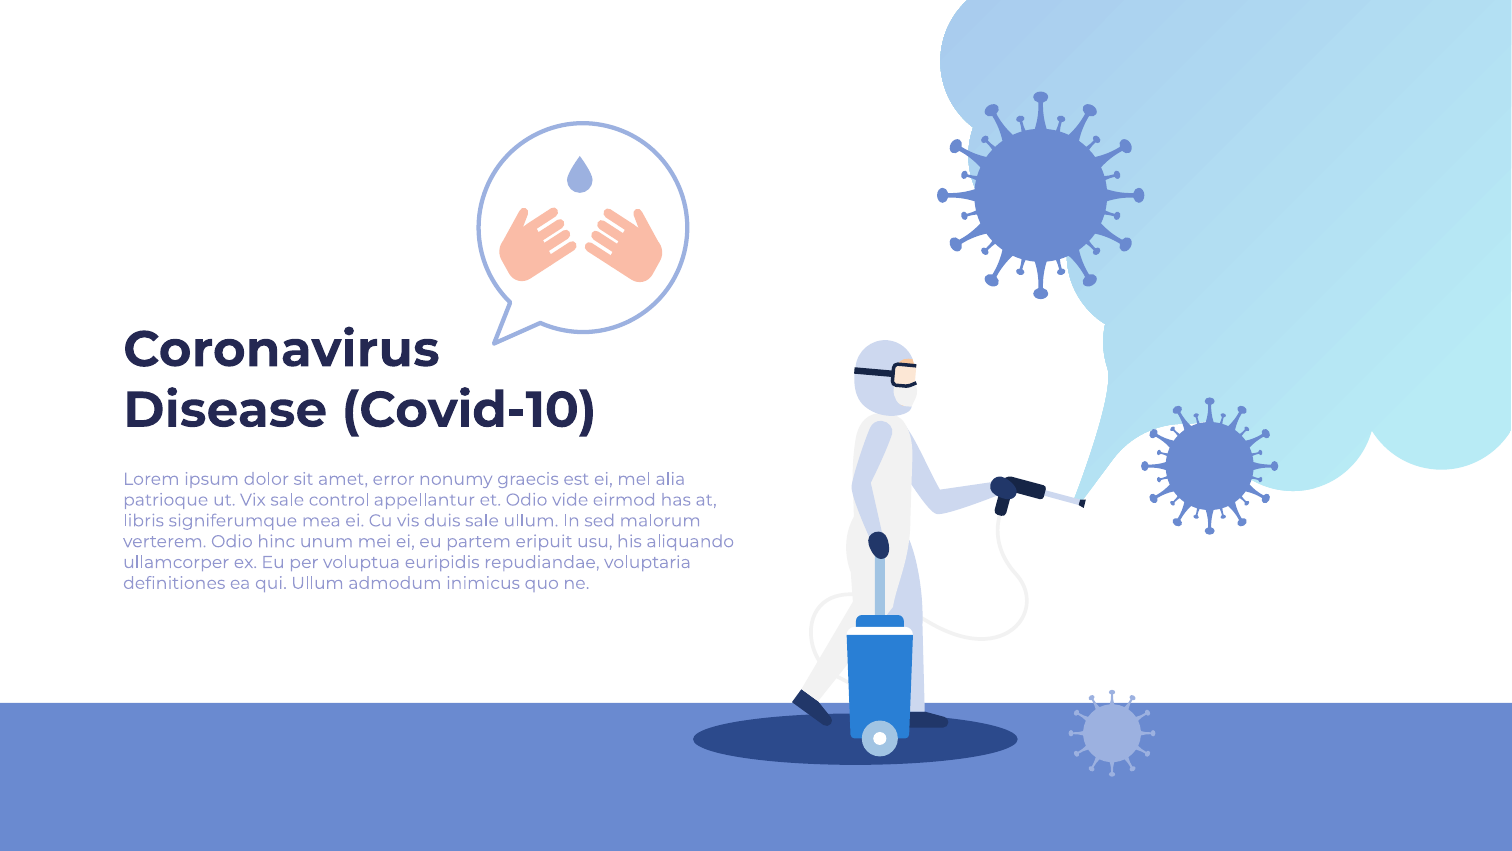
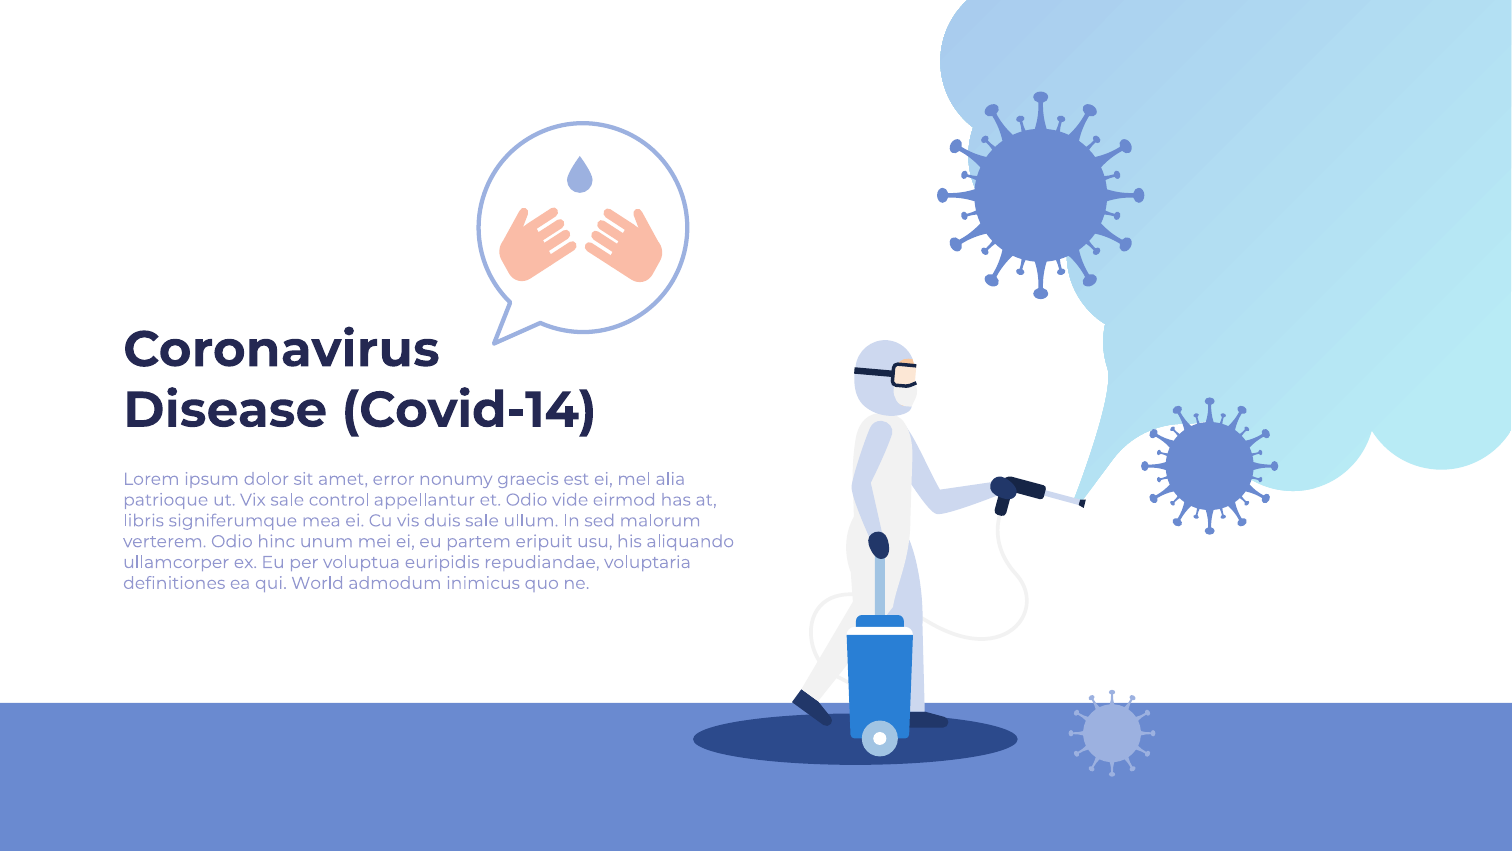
Covid-10: Covid-10 -> Covid-14
qui Ullum: Ullum -> World
